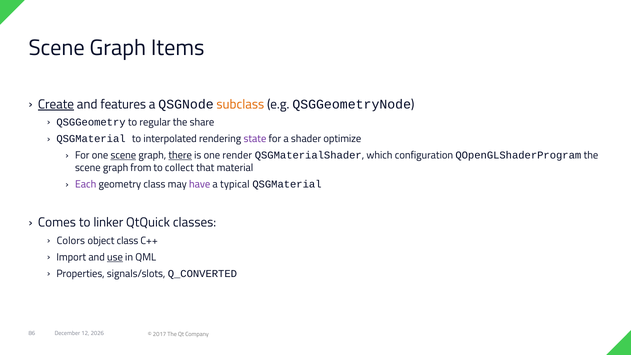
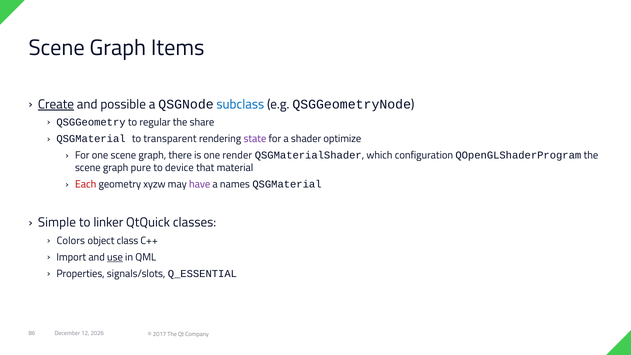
features: features -> possible
subclass colour: orange -> blue
interpolated: interpolated -> transparent
scene at (123, 155) underline: present -> none
there underline: present -> none
from: from -> pure
collect: collect -> device
Each colour: purple -> red
geometry class: class -> xyzw
typical: typical -> names
Comes: Comes -> Simple
Q_CONVERTED: Q_CONVERTED -> Q_ESSENTIAL
